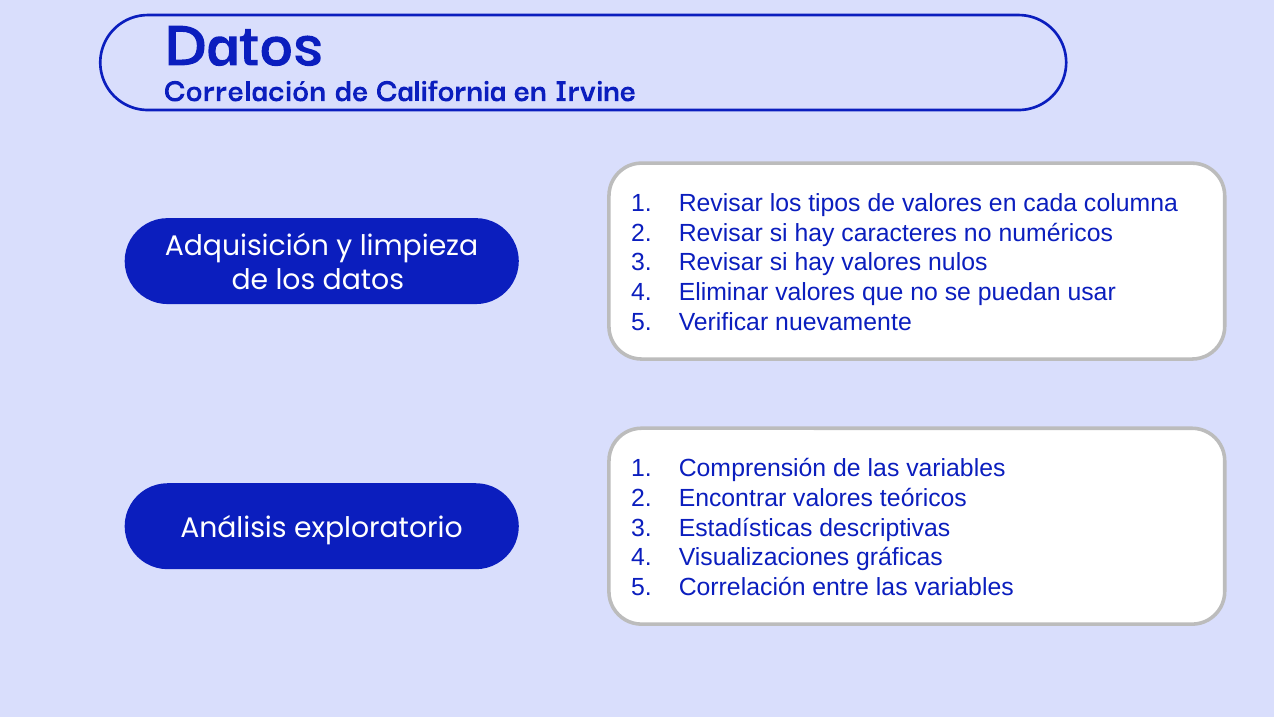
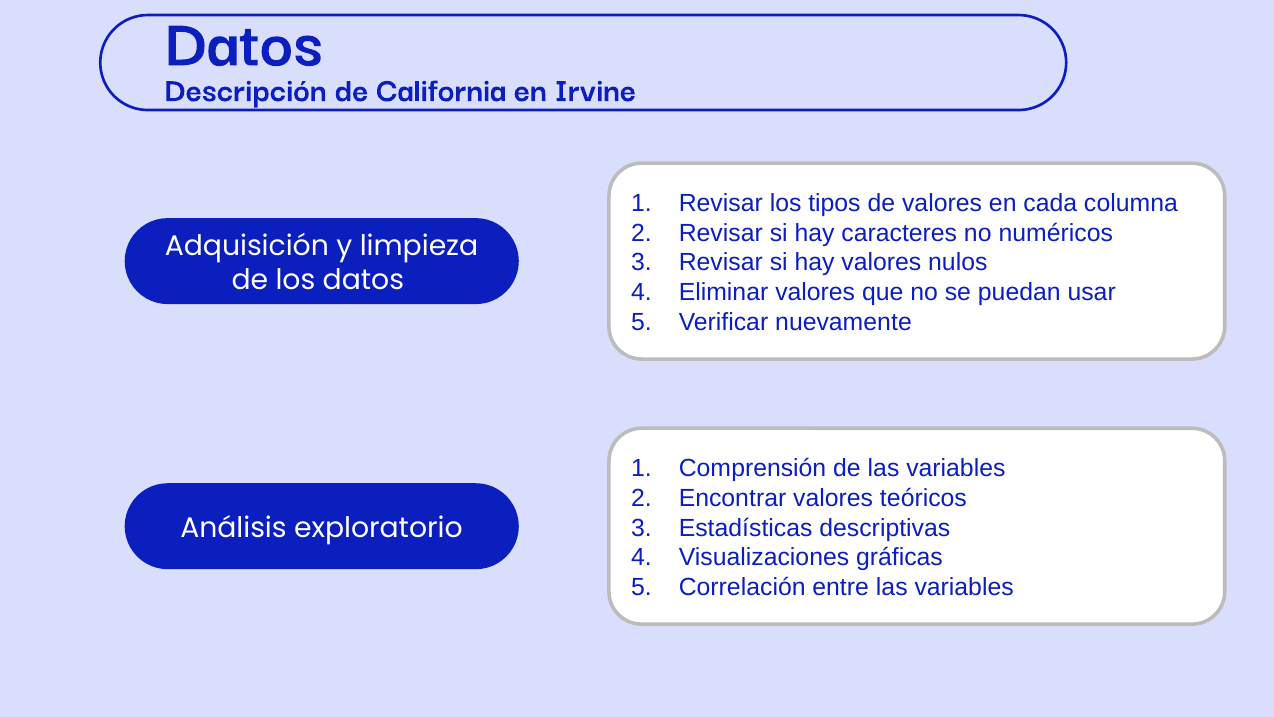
Correlación at (245, 89): Correlación -> Descripción
